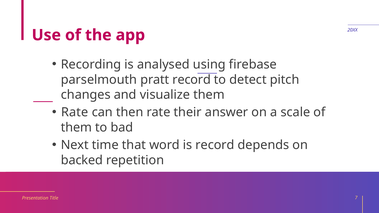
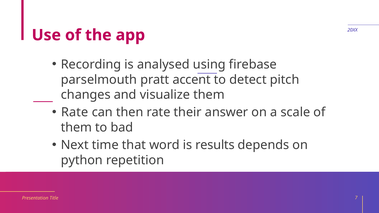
pratt record: record -> accent
is record: record -> results
backed: backed -> python
